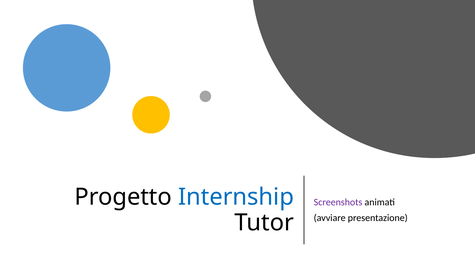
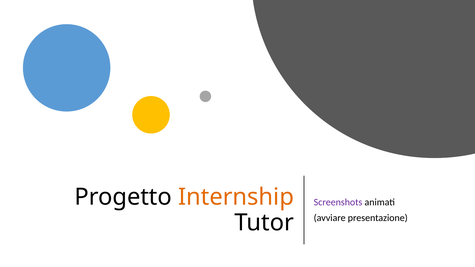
Internship colour: blue -> orange
